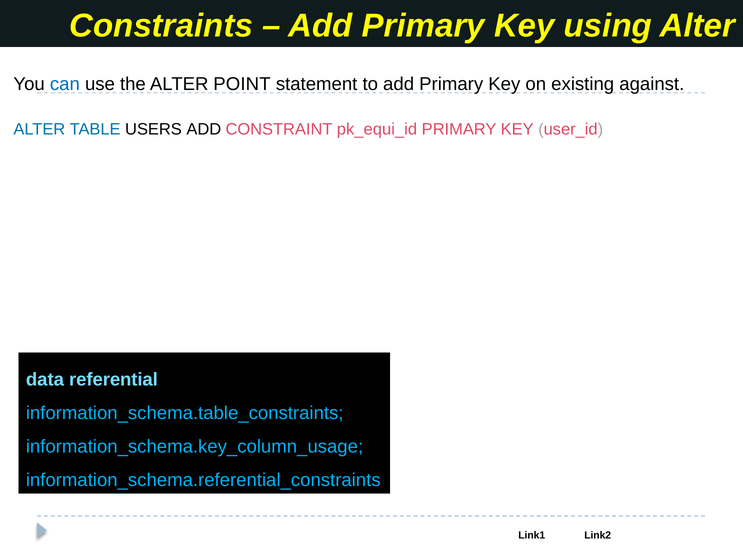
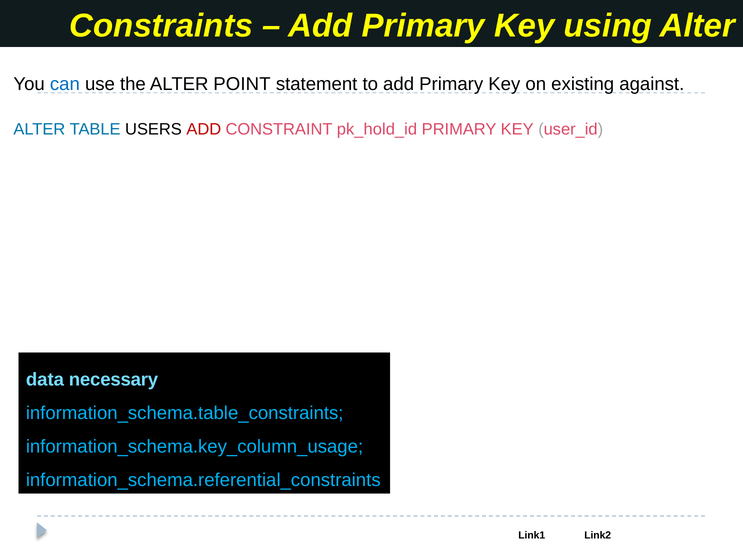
ADD at (204, 130) colour: black -> red
pk_equi_id: pk_equi_id -> pk_hold_id
referential: referential -> necessary
